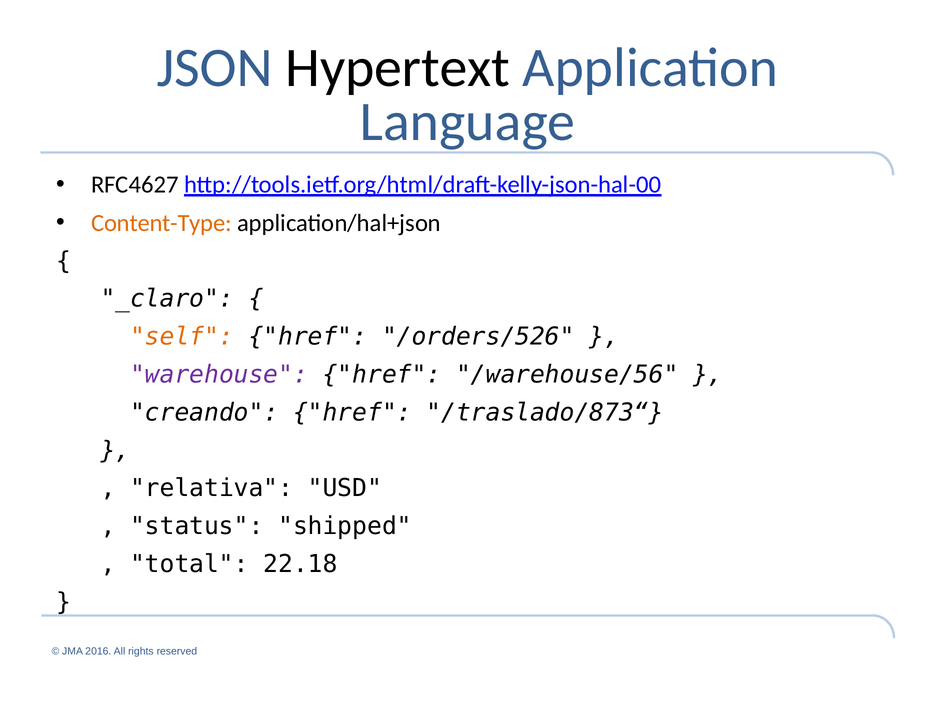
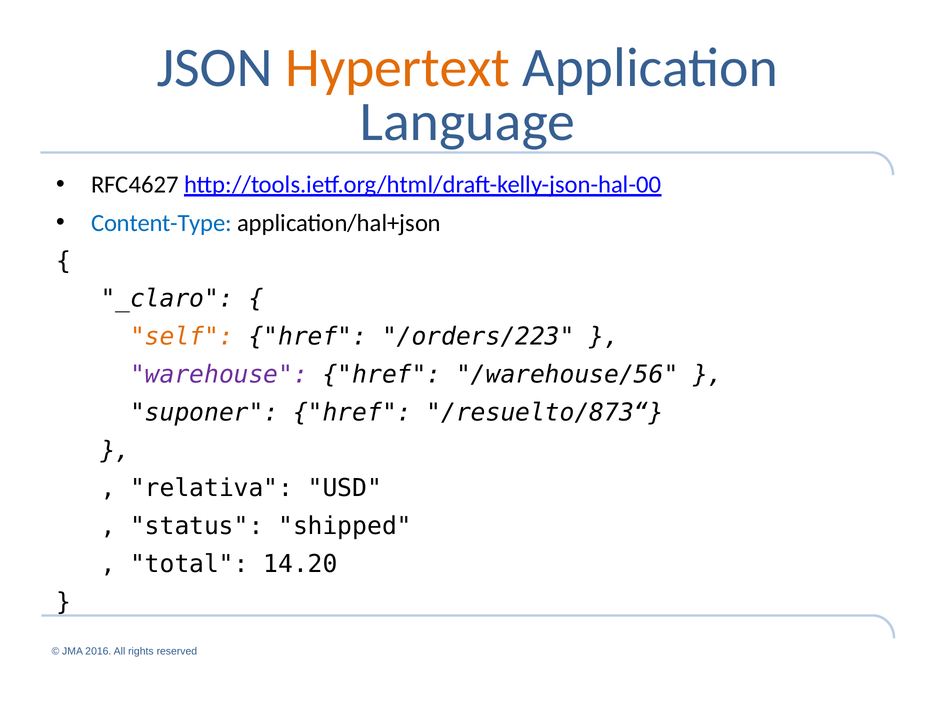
Hypertext colour: black -> orange
Content-Type colour: orange -> blue
/orders/526: /orders/526 -> /orders/223
creando: creando -> suponer
/traslado/873“: /traslado/873“ -> /resuelto/873“
22.18: 22.18 -> 14.20
